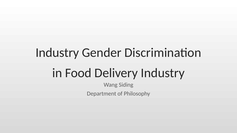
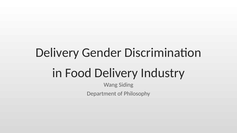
Industry at (57, 53): Industry -> Delivery
